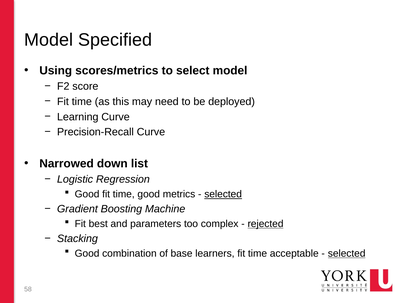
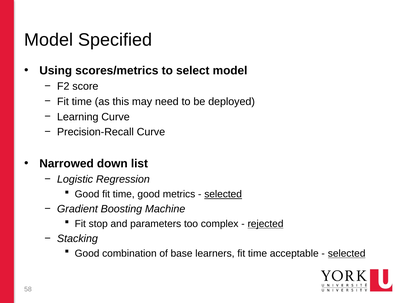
best: best -> stop
